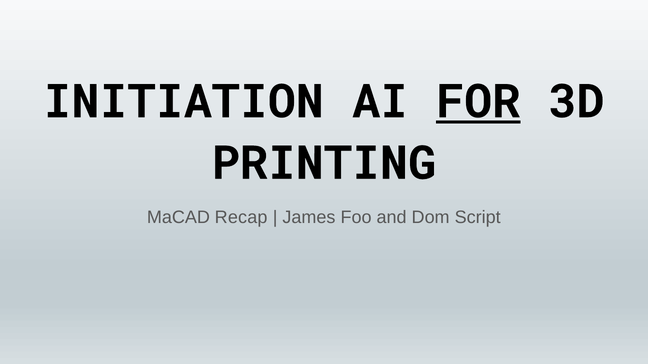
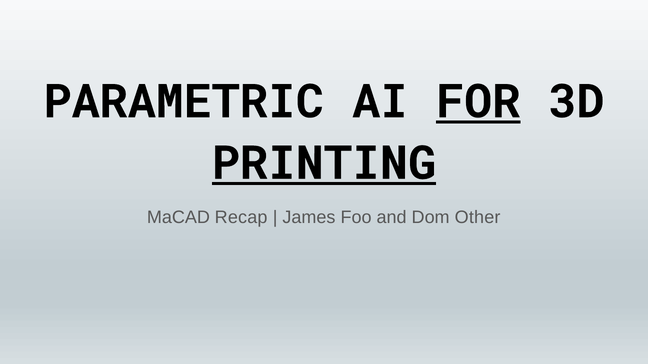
INITIATION: INITIATION -> PARAMETRIC
PRINTING underline: none -> present
Script: Script -> Other
